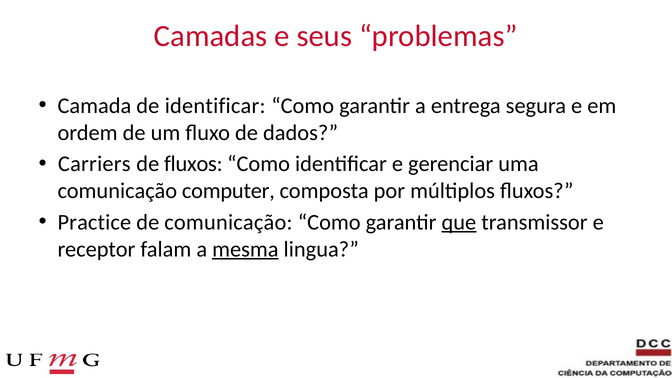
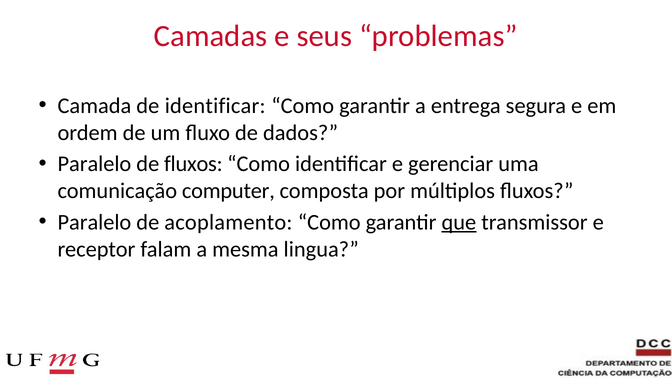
Carriers at (94, 164): Carriers -> Paralelo
Practice at (94, 222): Practice -> Paralelo
de comunicação: comunicação -> acoplamento
mesma underline: present -> none
